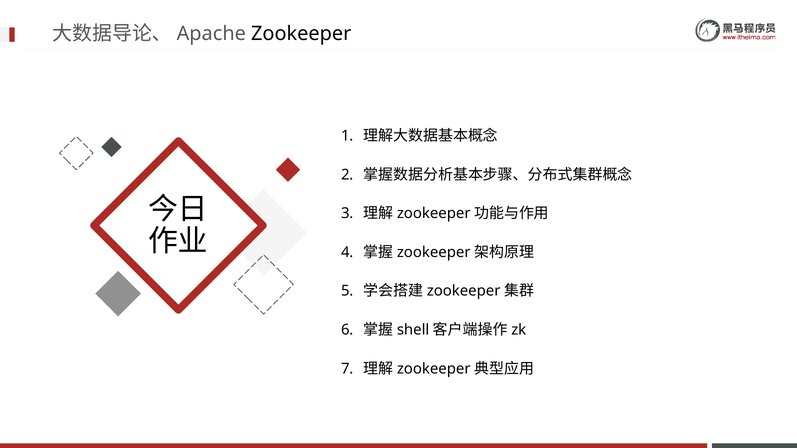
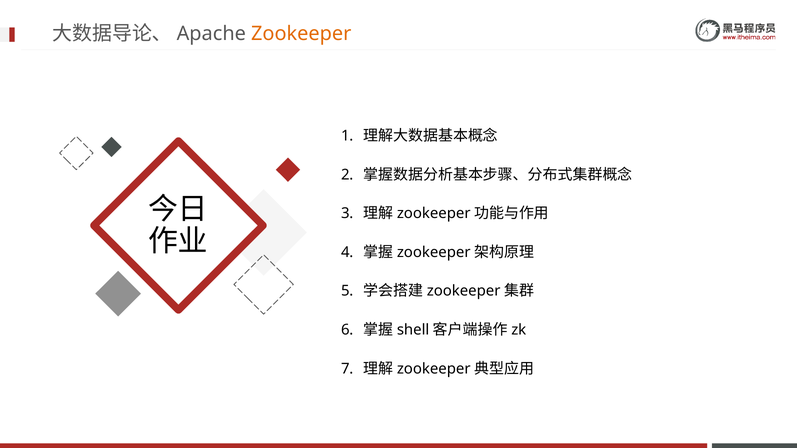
Zookeeper colour: black -> orange
